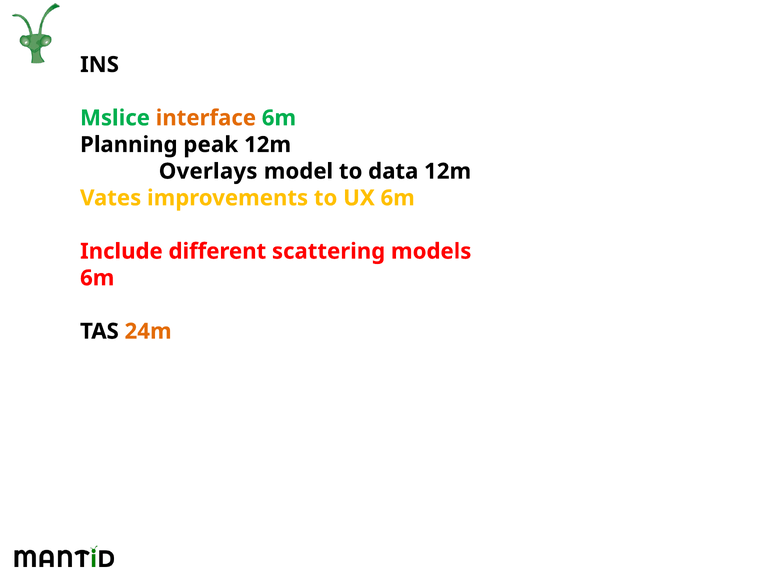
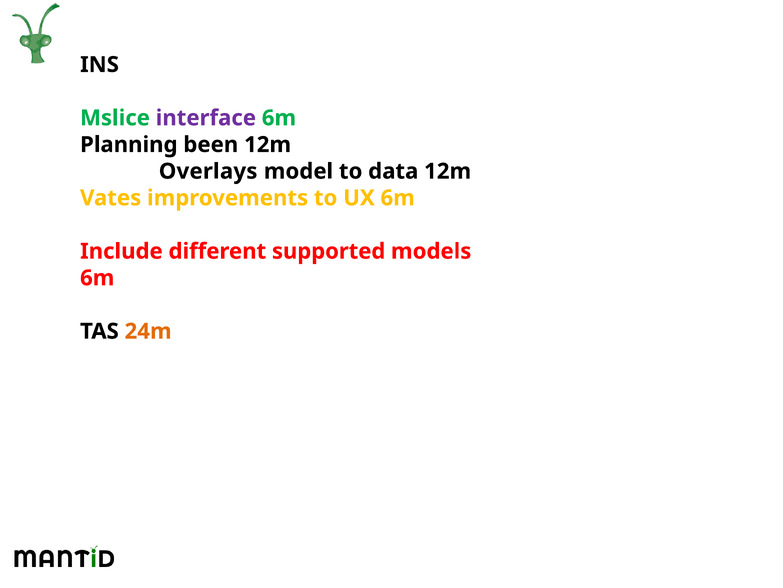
interface colour: orange -> purple
peak: peak -> been
scattering: scattering -> supported
